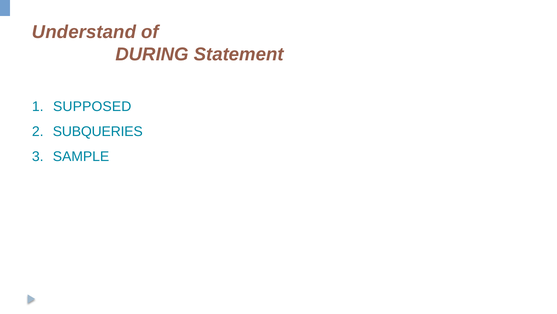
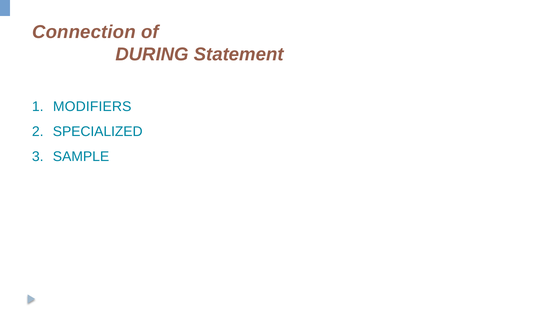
Understand: Understand -> Connection
SUPPOSED: SUPPOSED -> MODIFIERS
SUBQUERIES: SUBQUERIES -> SPECIALIZED
